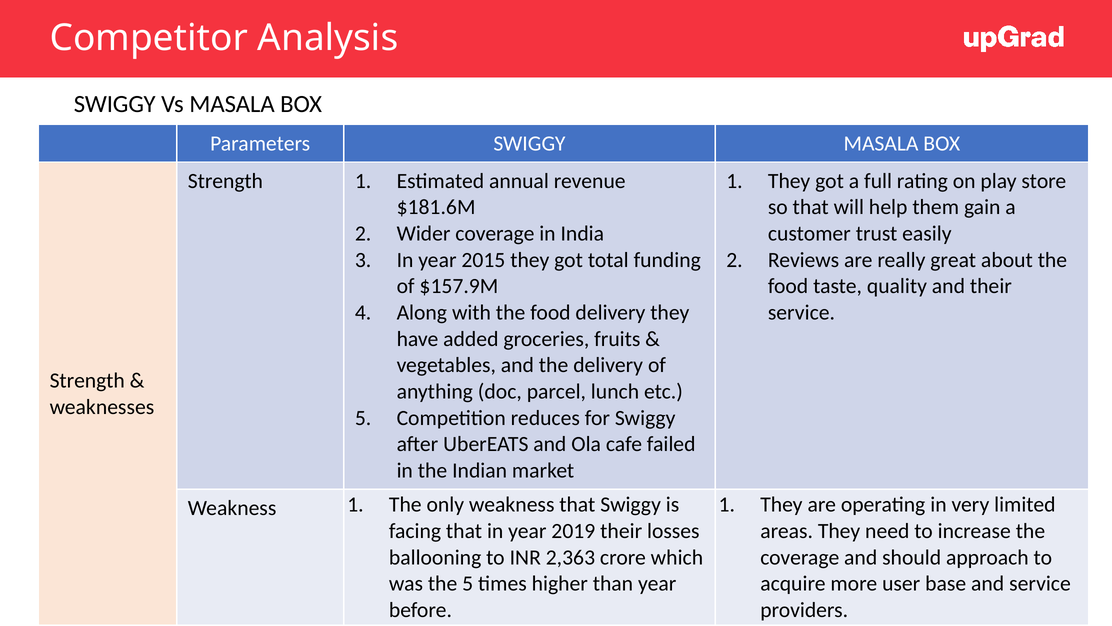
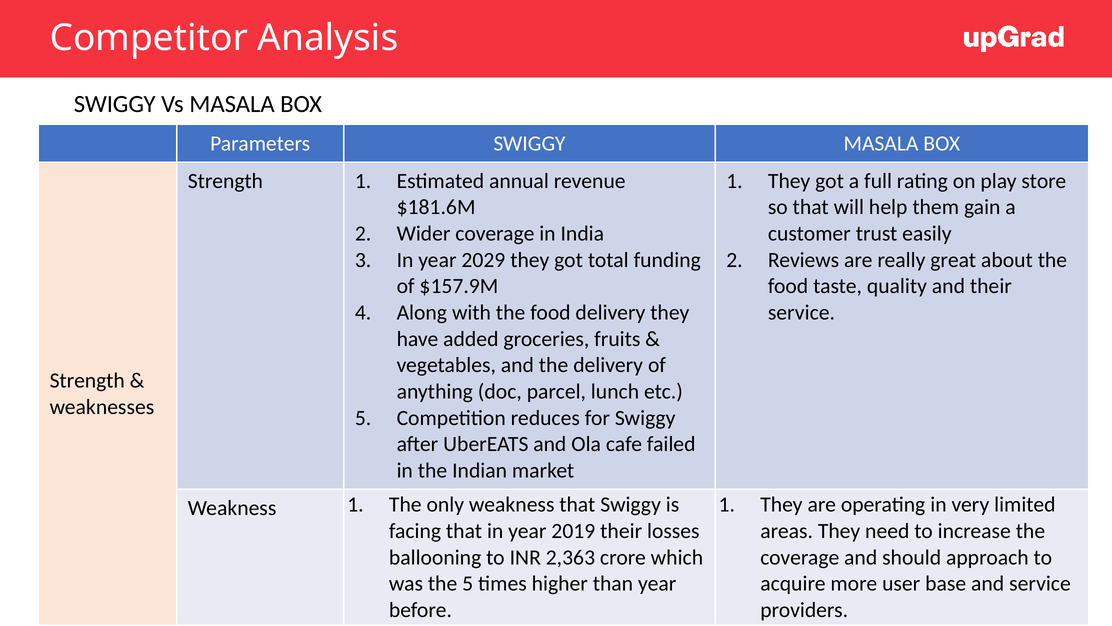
2015: 2015 -> 2029
